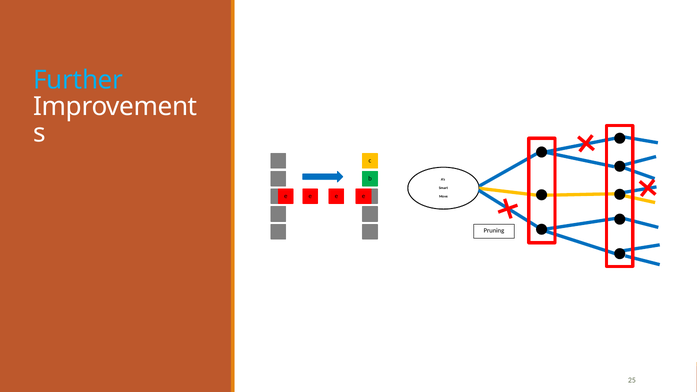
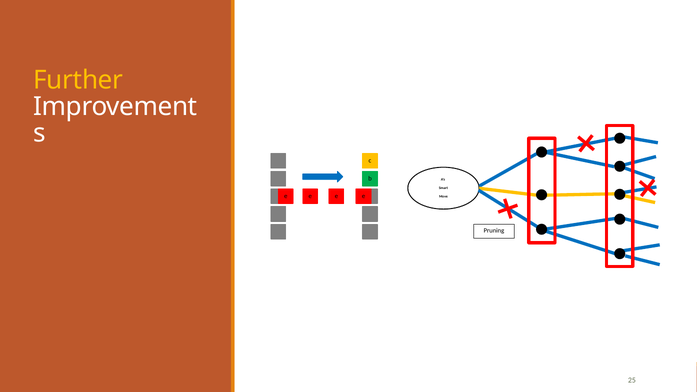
Further colour: light blue -> yellow
